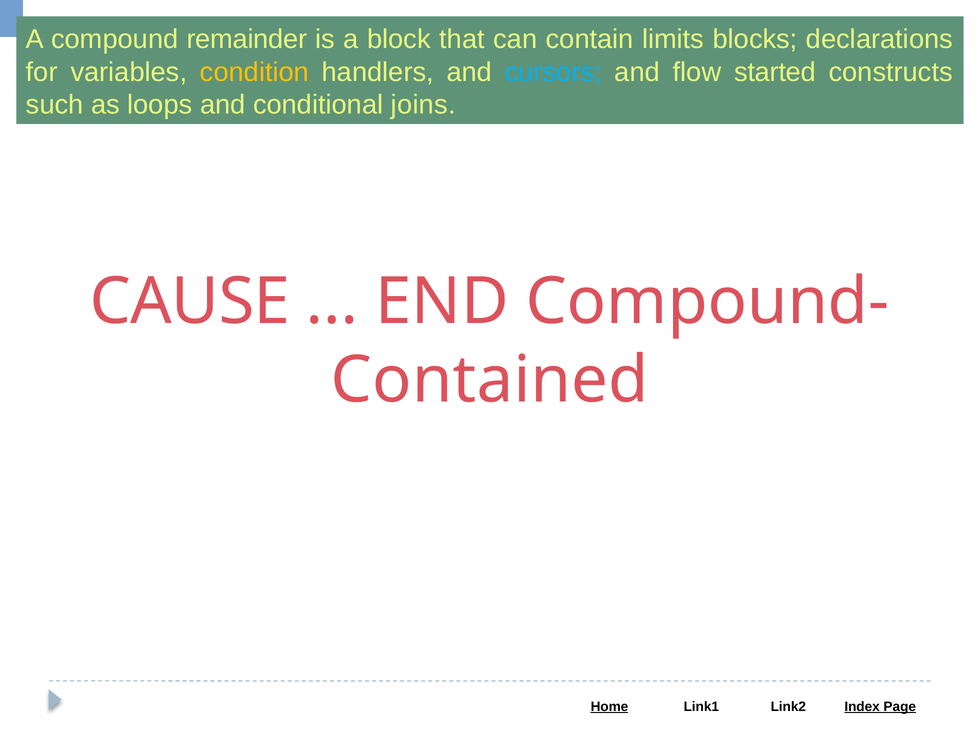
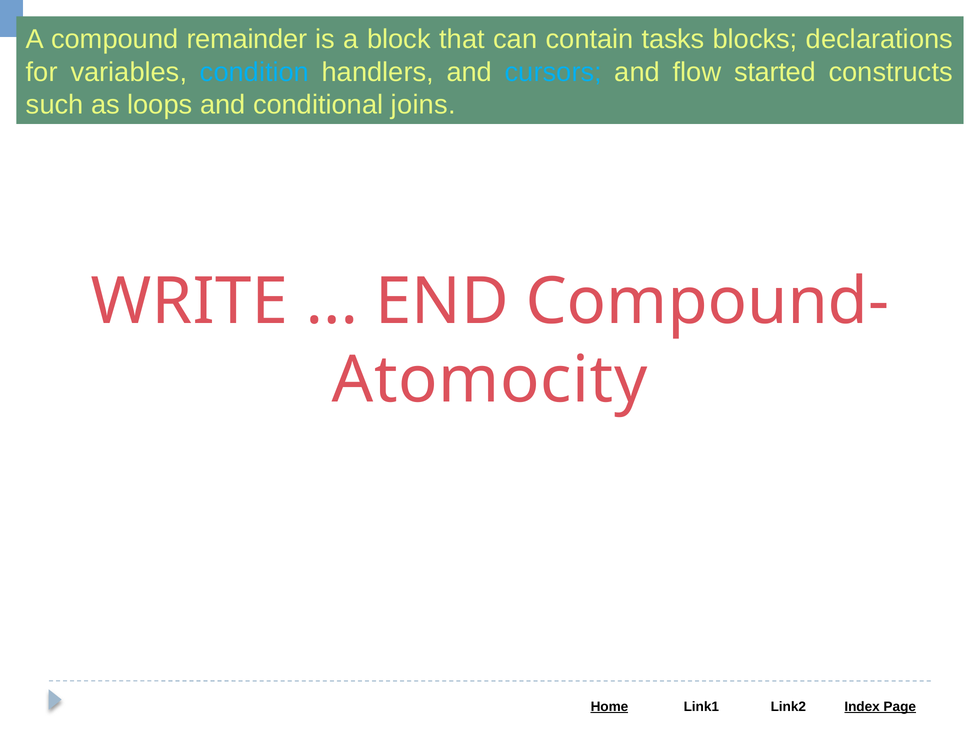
limits: limits -> tasks
condition colour: yellow -> light blue
CAUSE: CAUSE -> WRITE
Contained: Contained -> Atomocity
